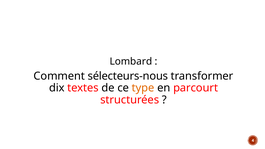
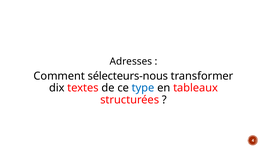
Lombard: Lombard -> Adresses
type colour: orange -> blue
parcourt: parcourt -> tableaux
